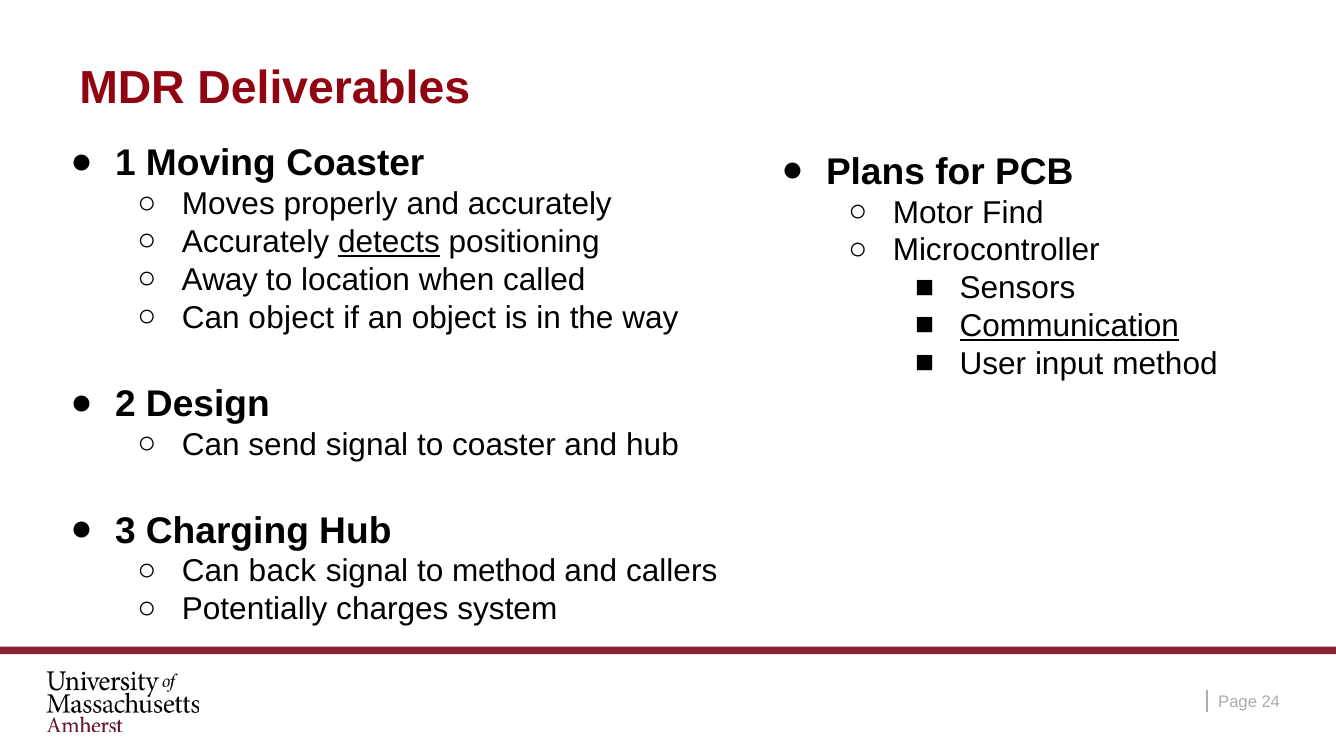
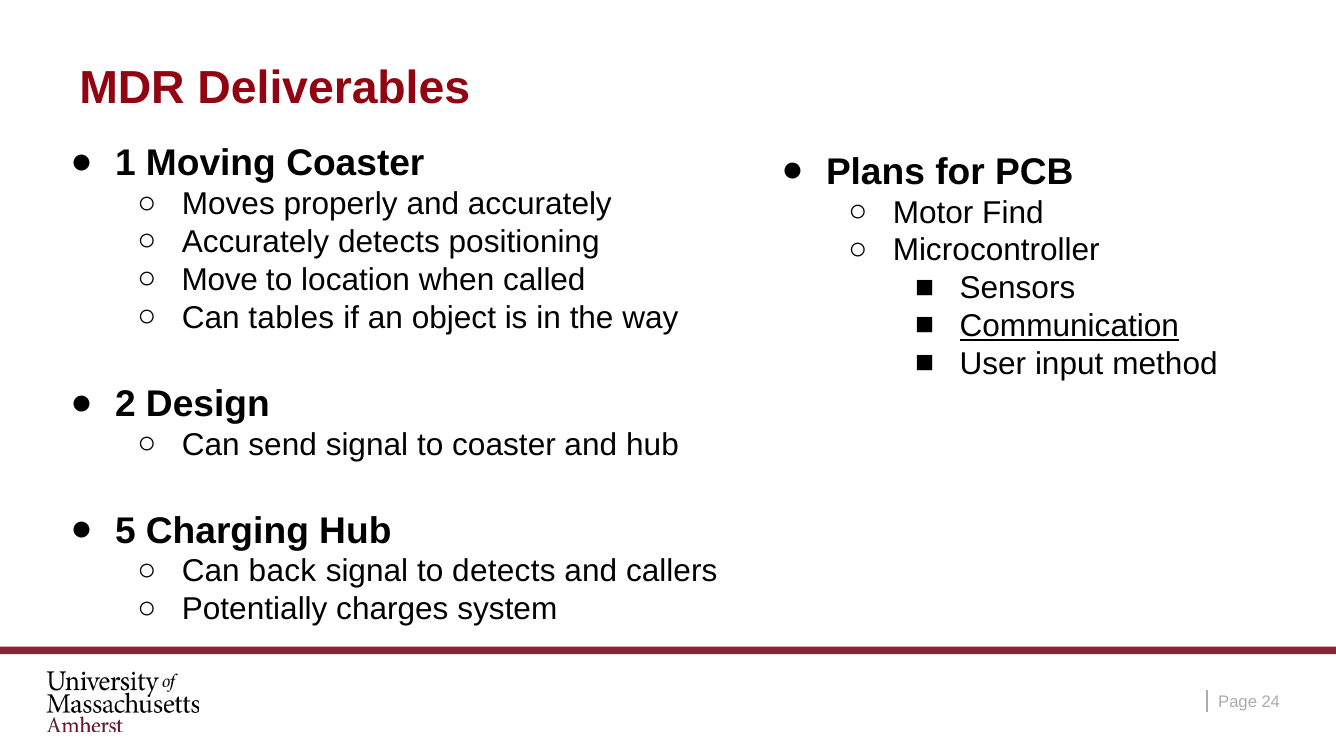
detects at (389, 242) underline: present -> none
Away: Away -> Move
Can object: object -> tables
3: 3 -> 5
to method: method -> detects
